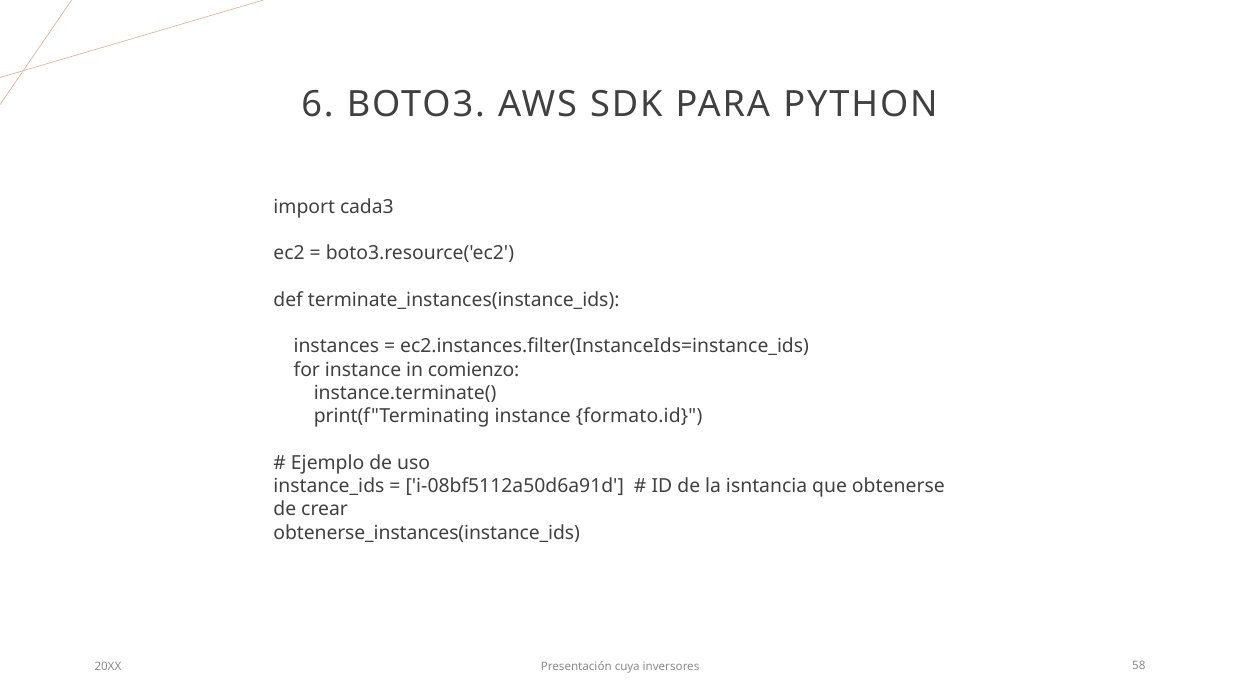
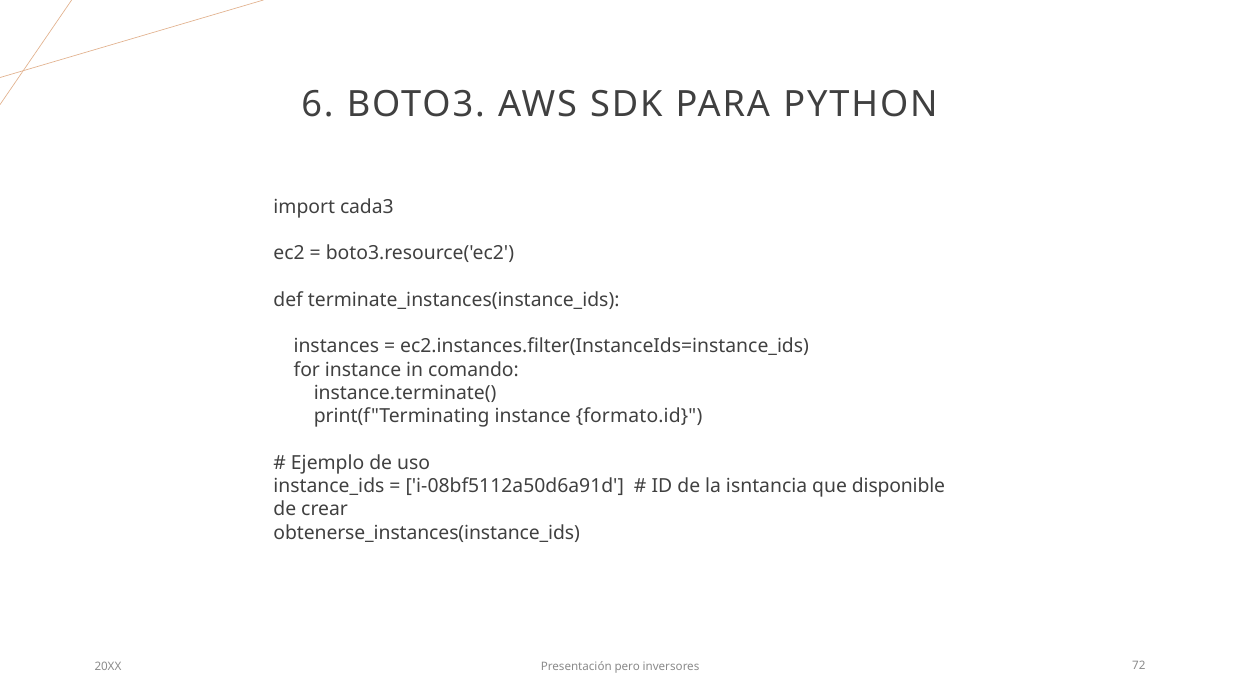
comienzo: comienzo -> comando
obtenerse: obtenerse -> disponible
cuya: cuya -> pero
58: 58 -> 72
